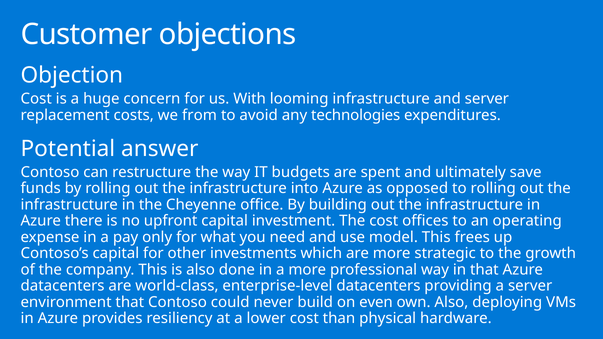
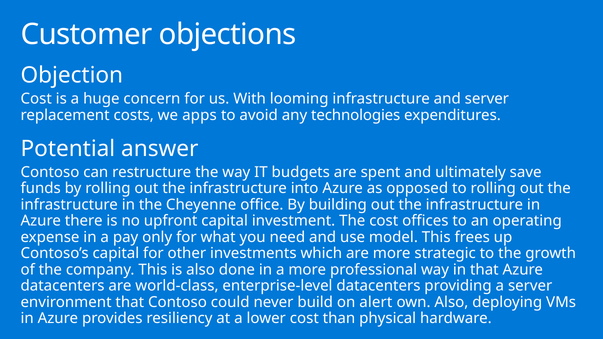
from: from -> apps
even: even -> alert
